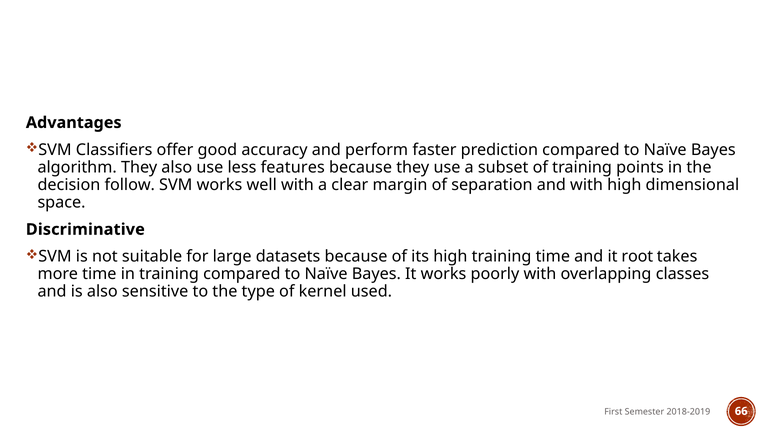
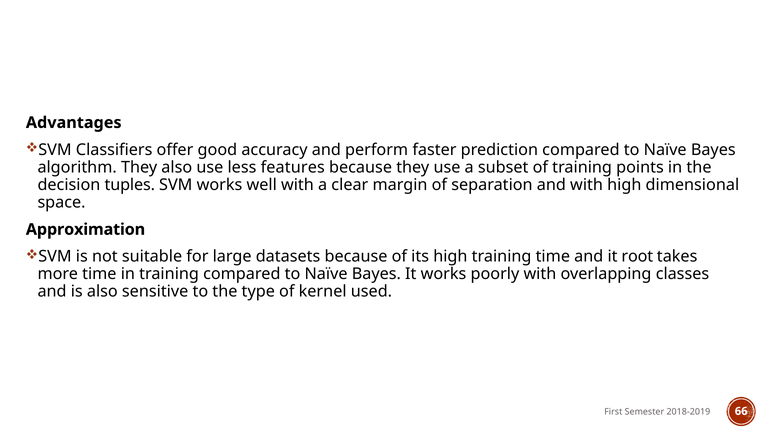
follow: follow -> tuples
Discriminative: Discriminative -> Approximation
